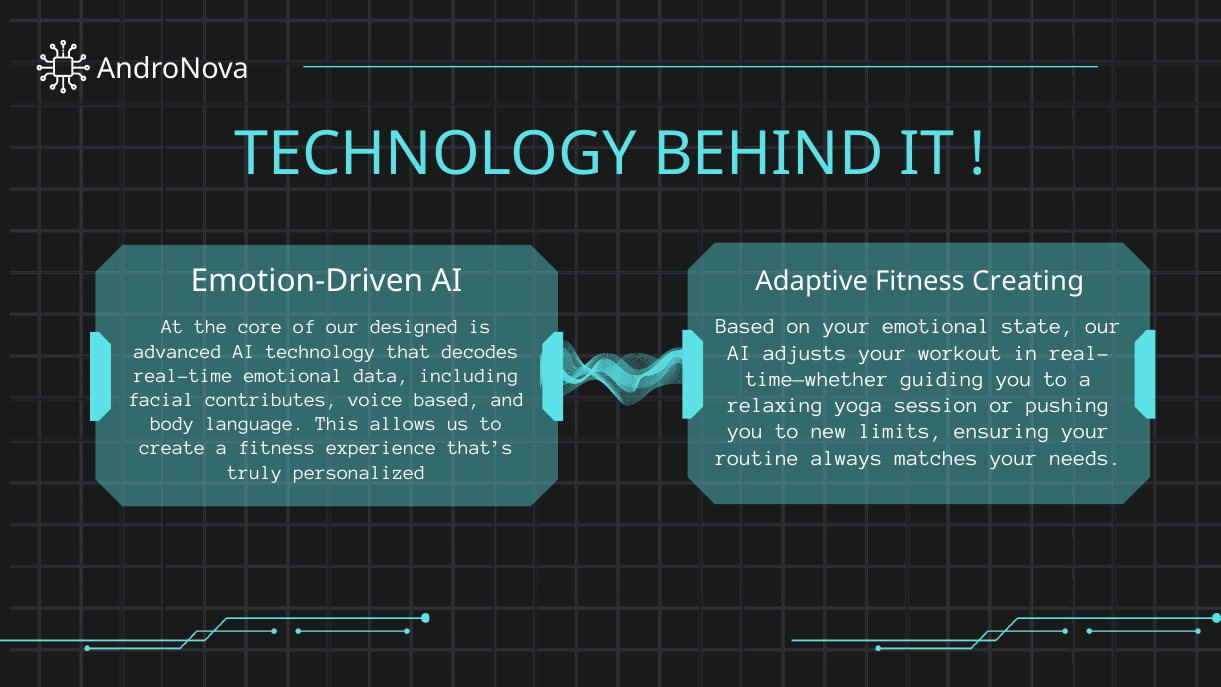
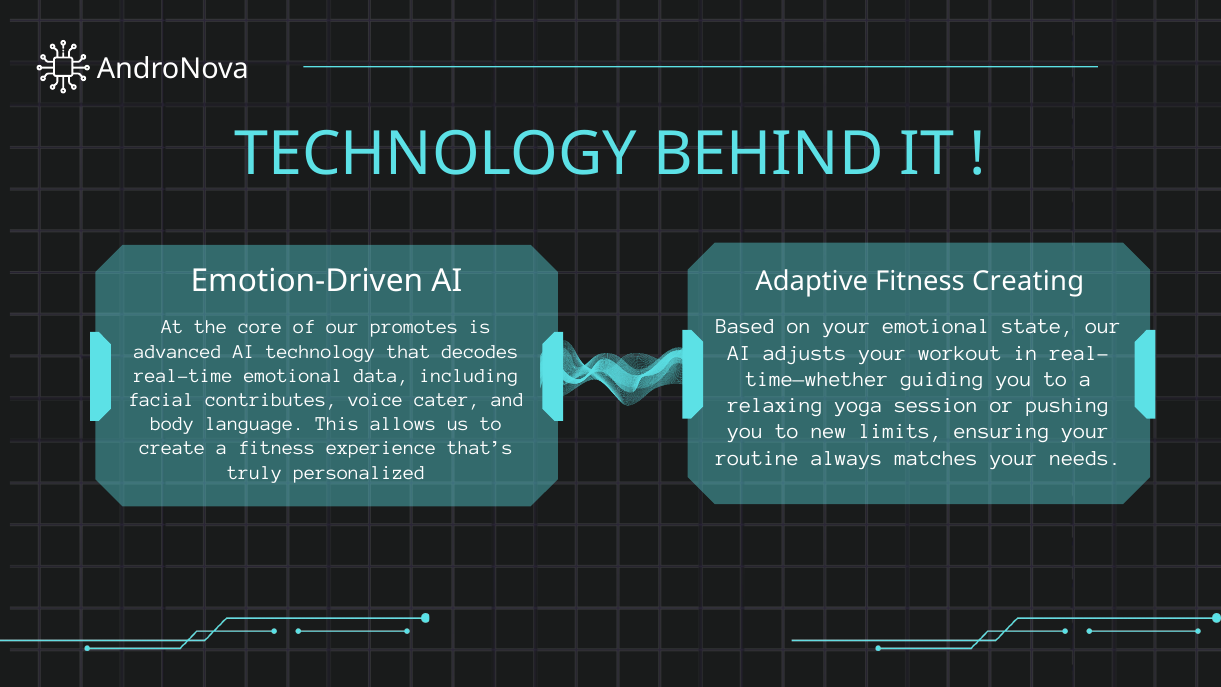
designed: designed -> promotes
voice based: based -> cater
